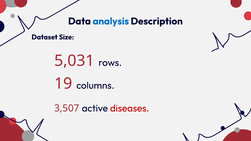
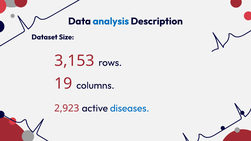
5,031: 5,031 -> 3,153
3,507: 3,507 -> 2,923
diseases colour: red -> blue
